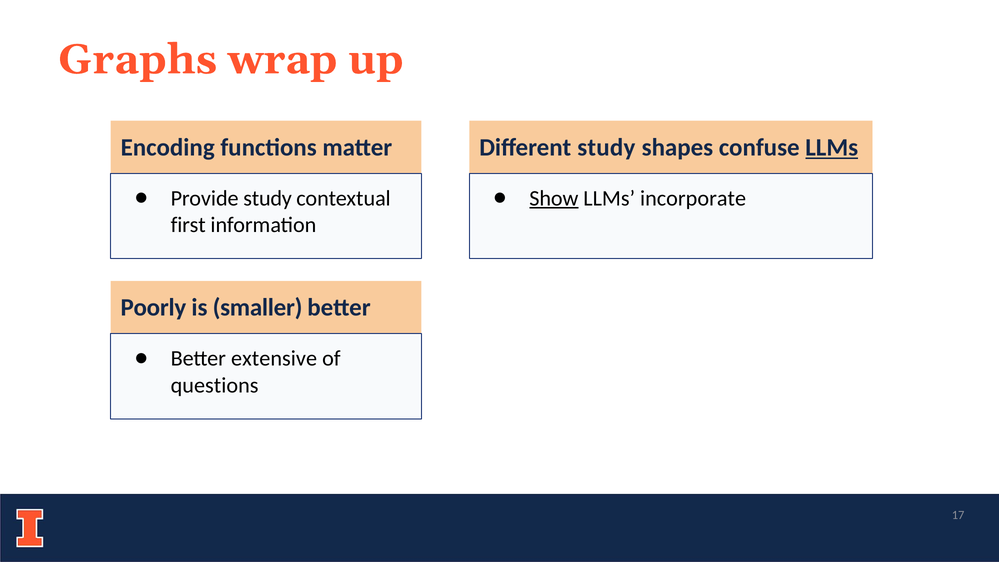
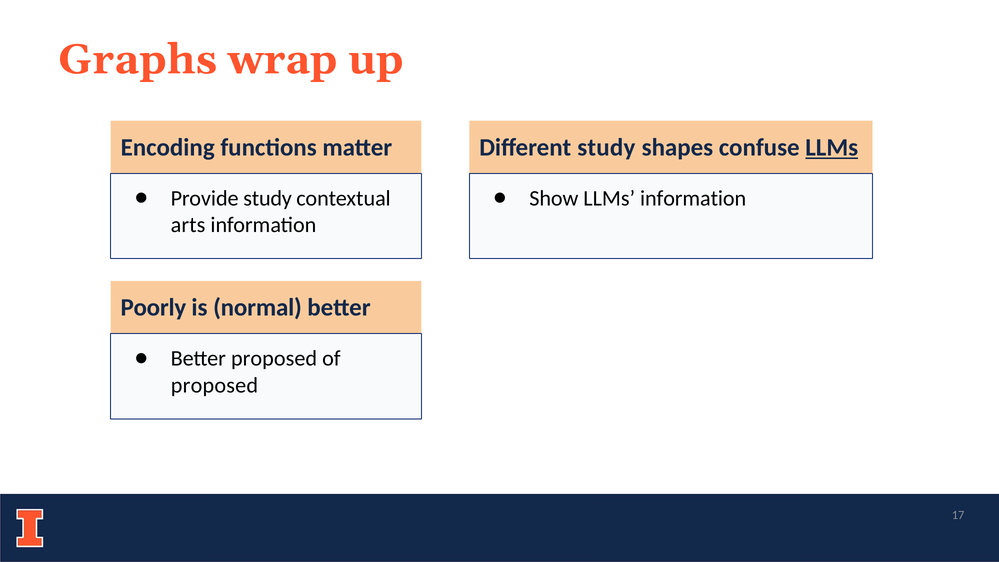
Show underline: present -> none
LLMs incorporate: incorporate -> information
first: first -> arts
smaller: smaller -> normal
Better extensive: extensive -> proposed
questions at (215, 385): questions -> proposed
